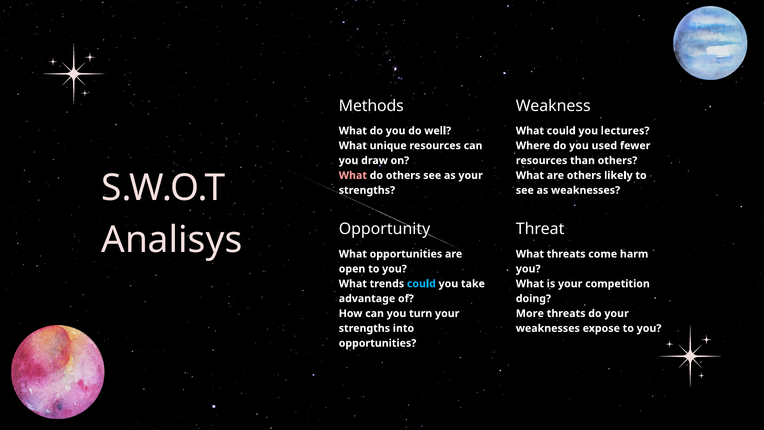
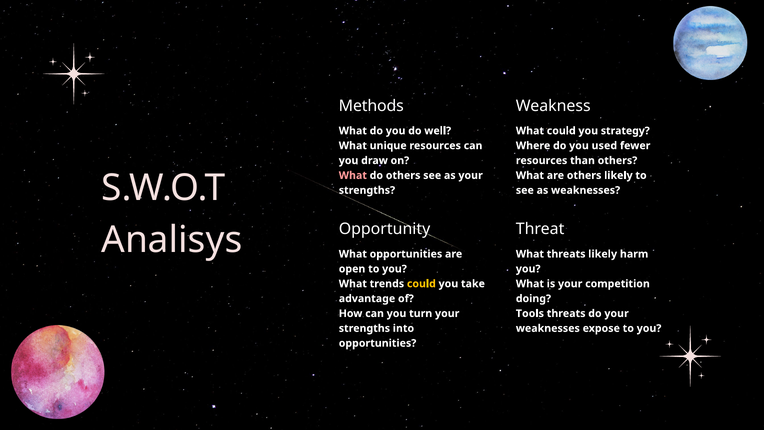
lectures: lectures -> strategy
threats come: come -> likely
could at (421, 284) colour: light blue -> yellow
More: More -> Tools
